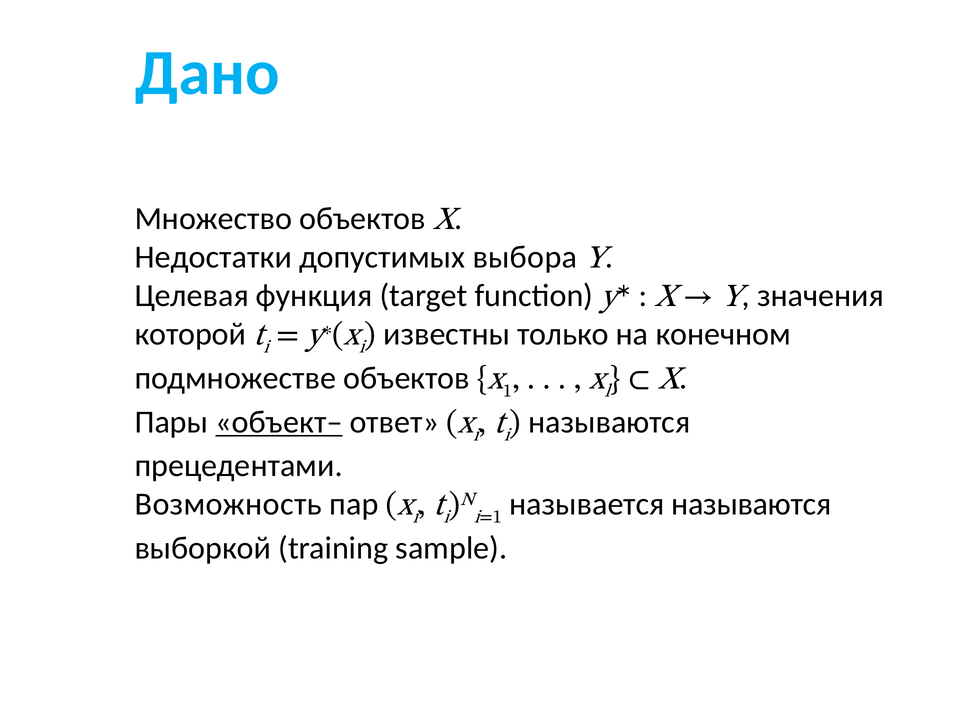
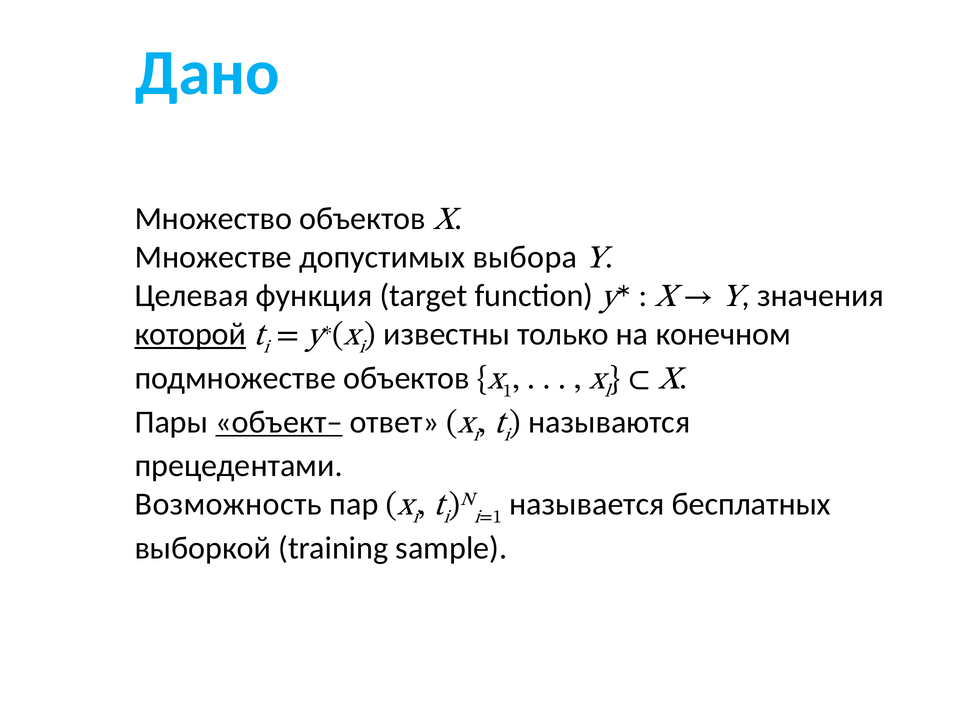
Недостатки: Недостатки -> Множестве
которой underline: none -> present
называется называются: называются -> бесплатных
